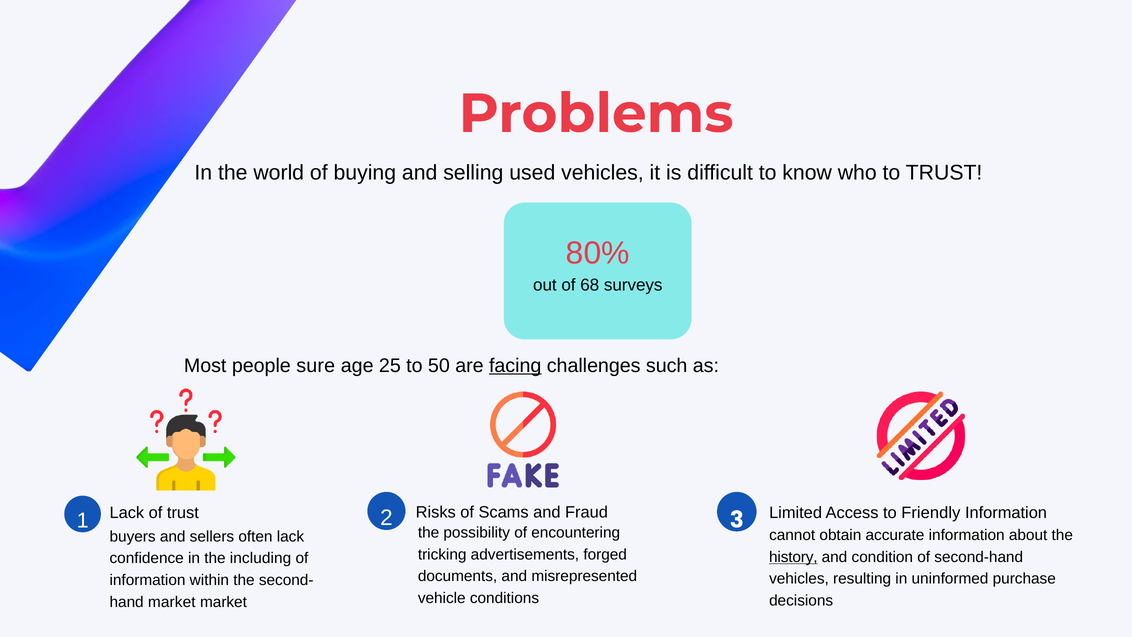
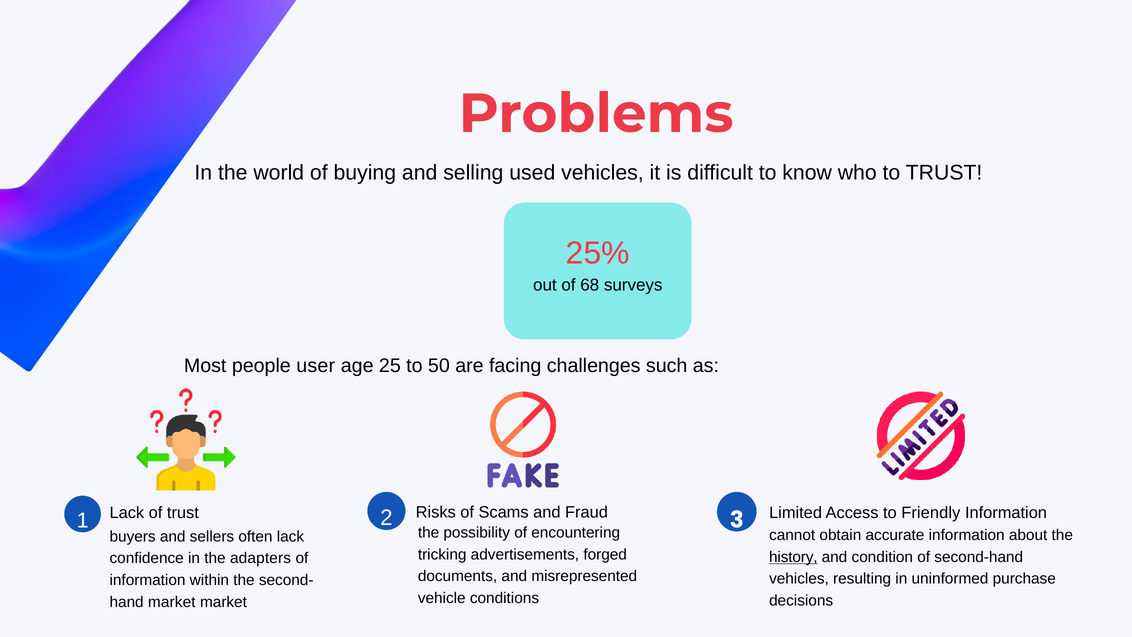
80%: 80% -> 25%
sure: sure -> user
facing underline: present -> none
including: including -> adapters
